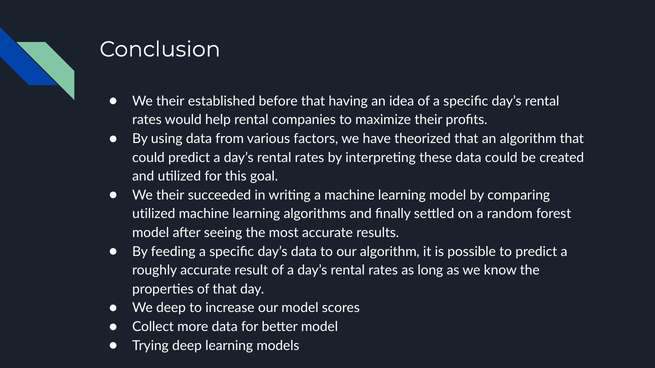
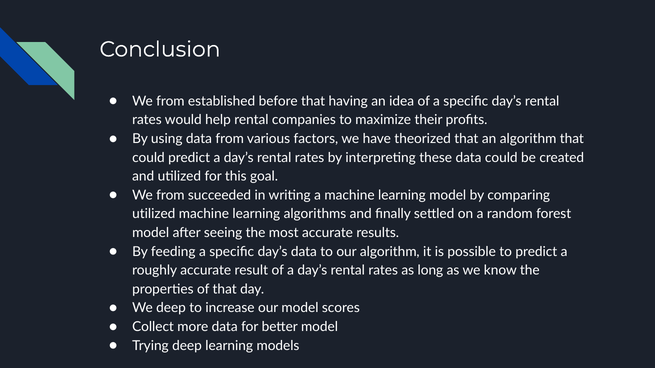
their at (170, 101): their -> from
their at (170, 195): their -> from
